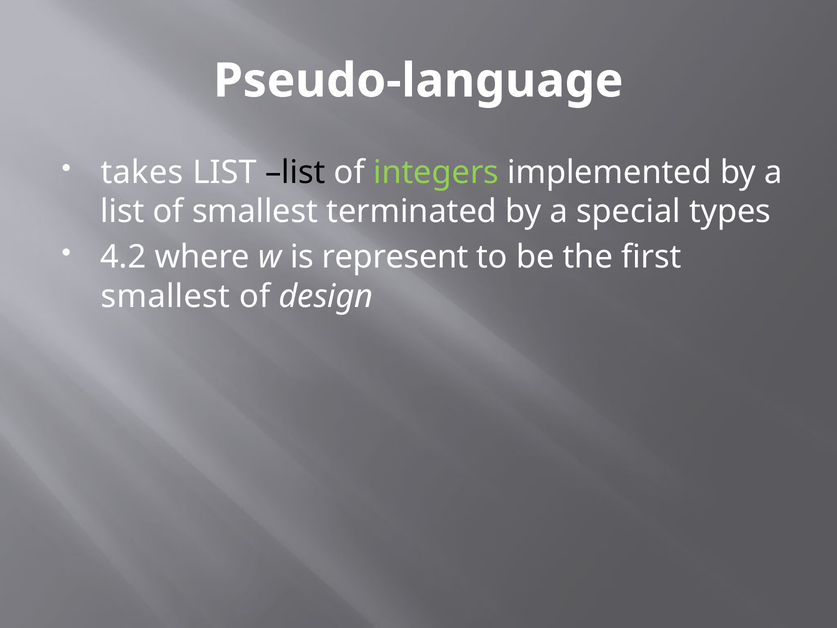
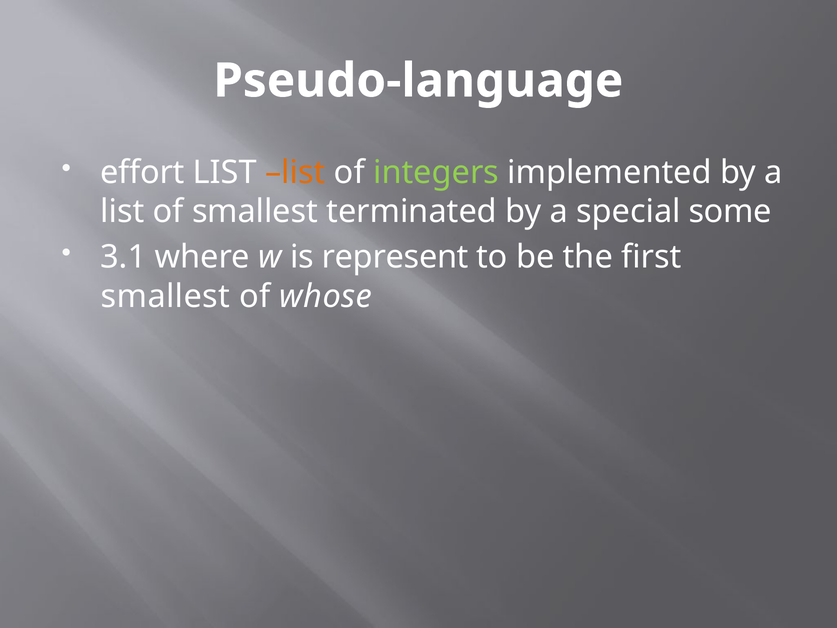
takes: takes -> effort
list at (295, 172) colour: black -> orange
types: types -> some
4.2: 4.2 -> 3.1
design: design -> whose
